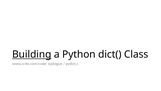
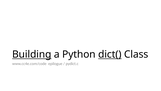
dict( underline: none -> present
